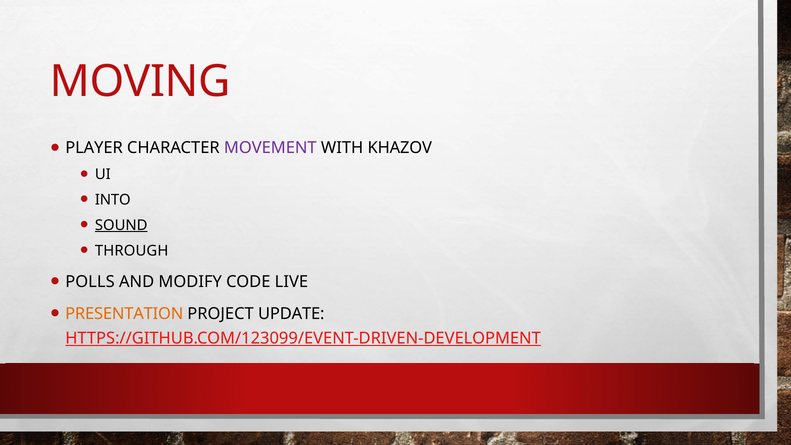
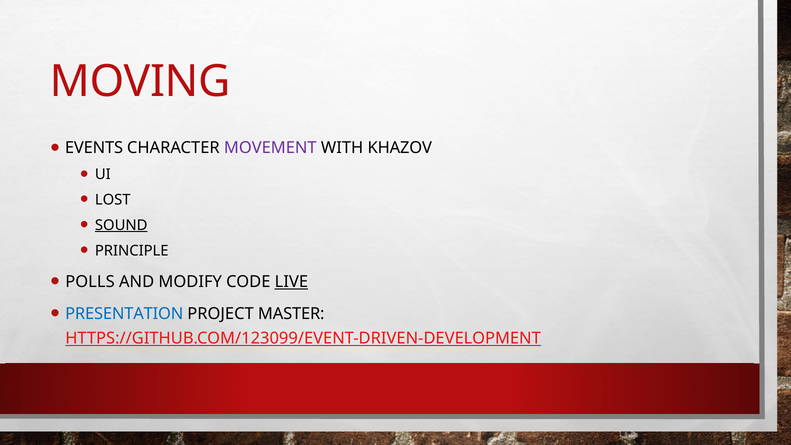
PLAYER: PLAYER -> EVENTS
INTO: INTO -> LOST
THROUGH: THROUGH -> PRINCIPLE
LIVE underline: none -> present
PRESENTATION colour: orange -> blue
UPDATE: UPDATE -> MASTER
